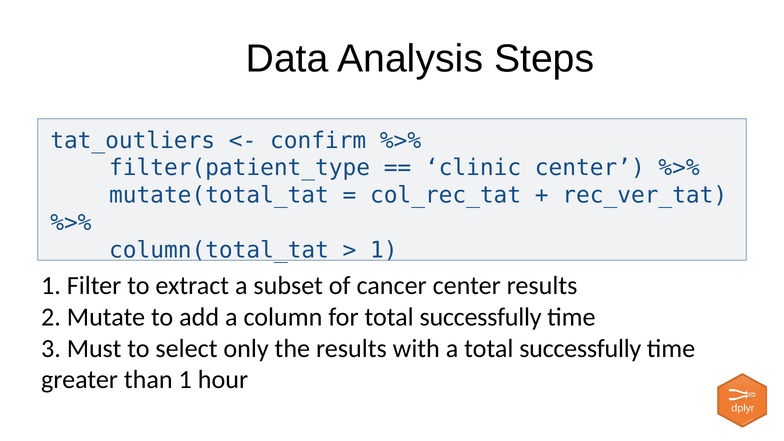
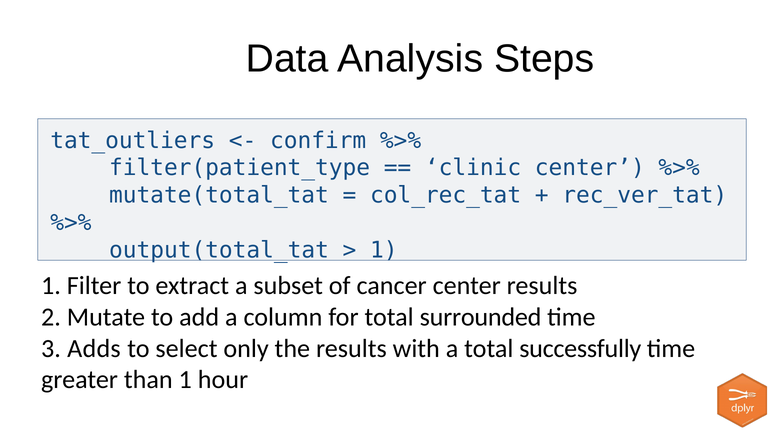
column(total_tat: column(total_tat -> output(total_tat
for total successfully: successfully -> surrounded
Must: Must -> Adds
